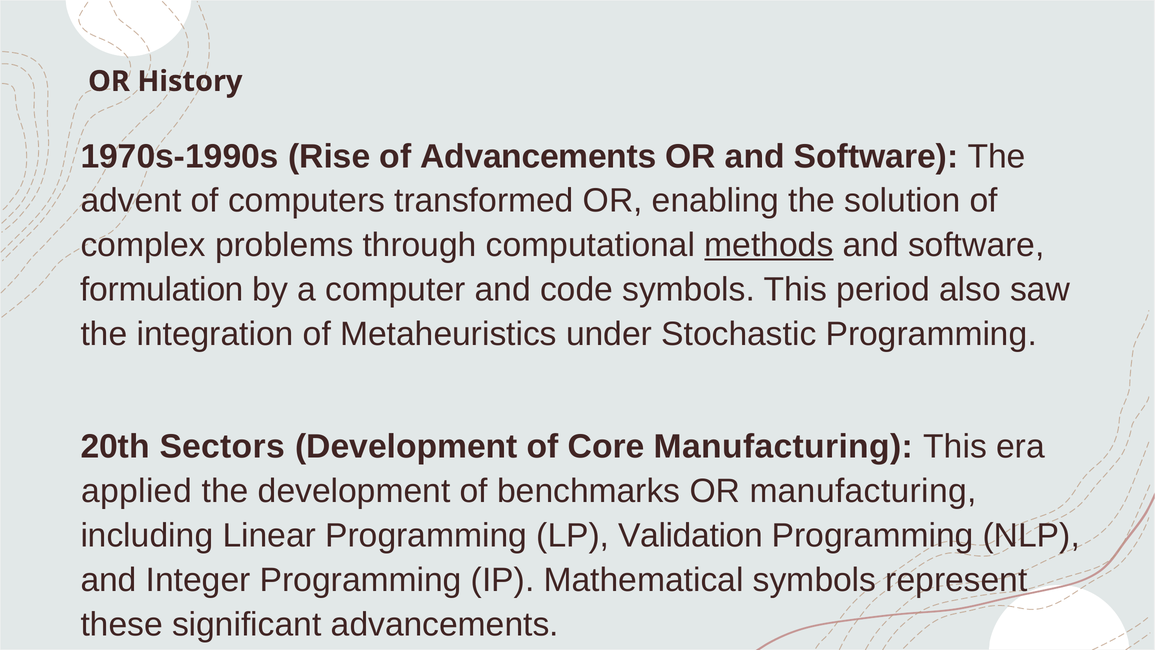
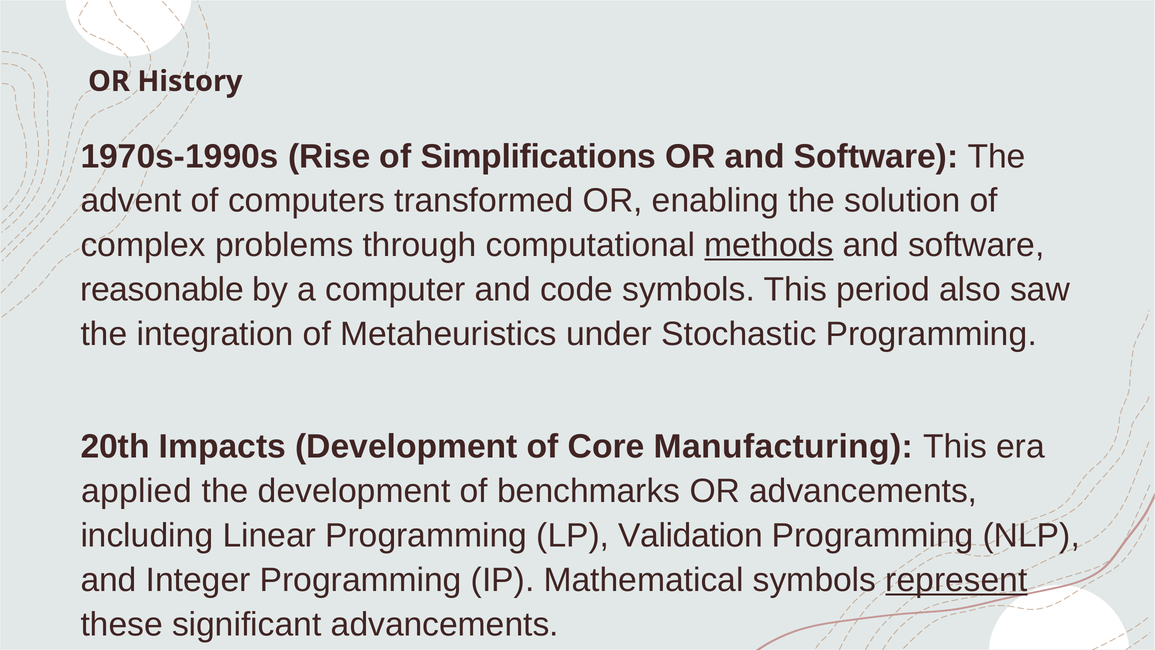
of Advancements: Advancements -> Simplifications
formulation: formulation -> reasonable
Sectors: Sectors -> Impacts
OR manufacturing: manufacturing -> advancements
represent underline: none -> present
